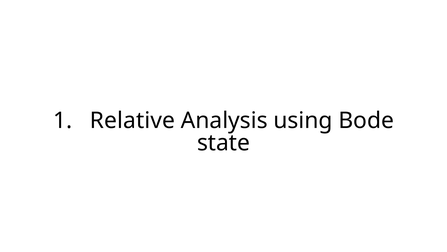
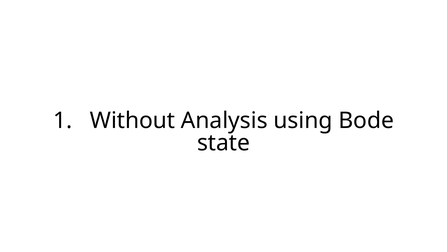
Relative: Relative -> Without
